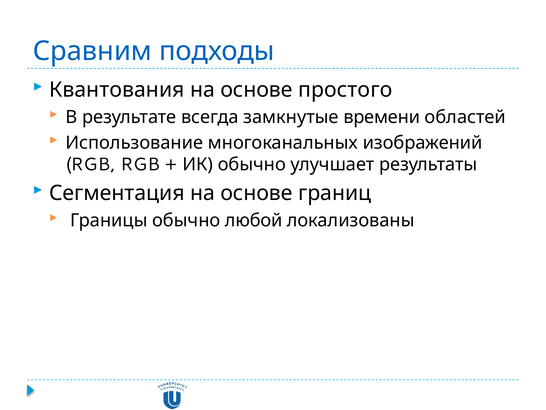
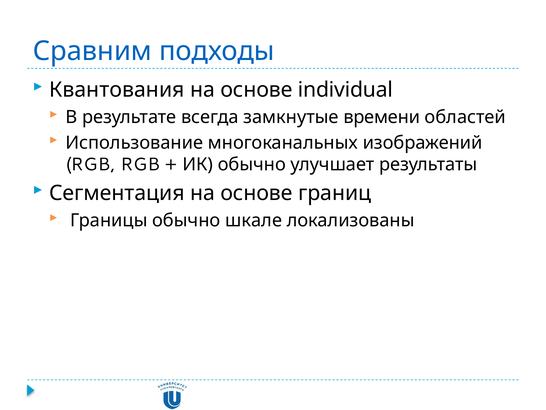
простого: простого -> individual
любой: любой -> шкале
